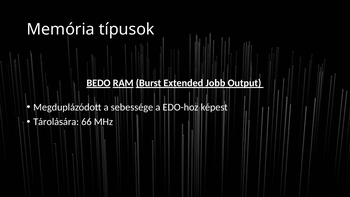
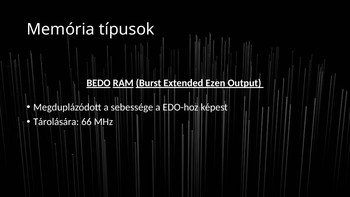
Jobb: Jobb -> Ezen
